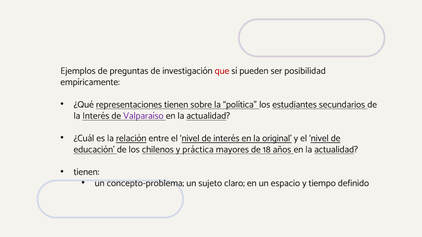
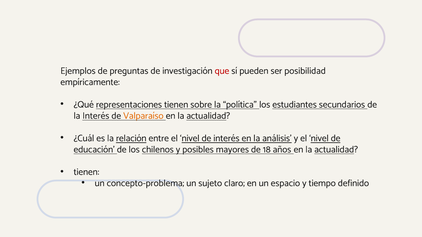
Valparaíso colour: purple -> orange
original: original -> análisis
práctica: práctica -> posibles
